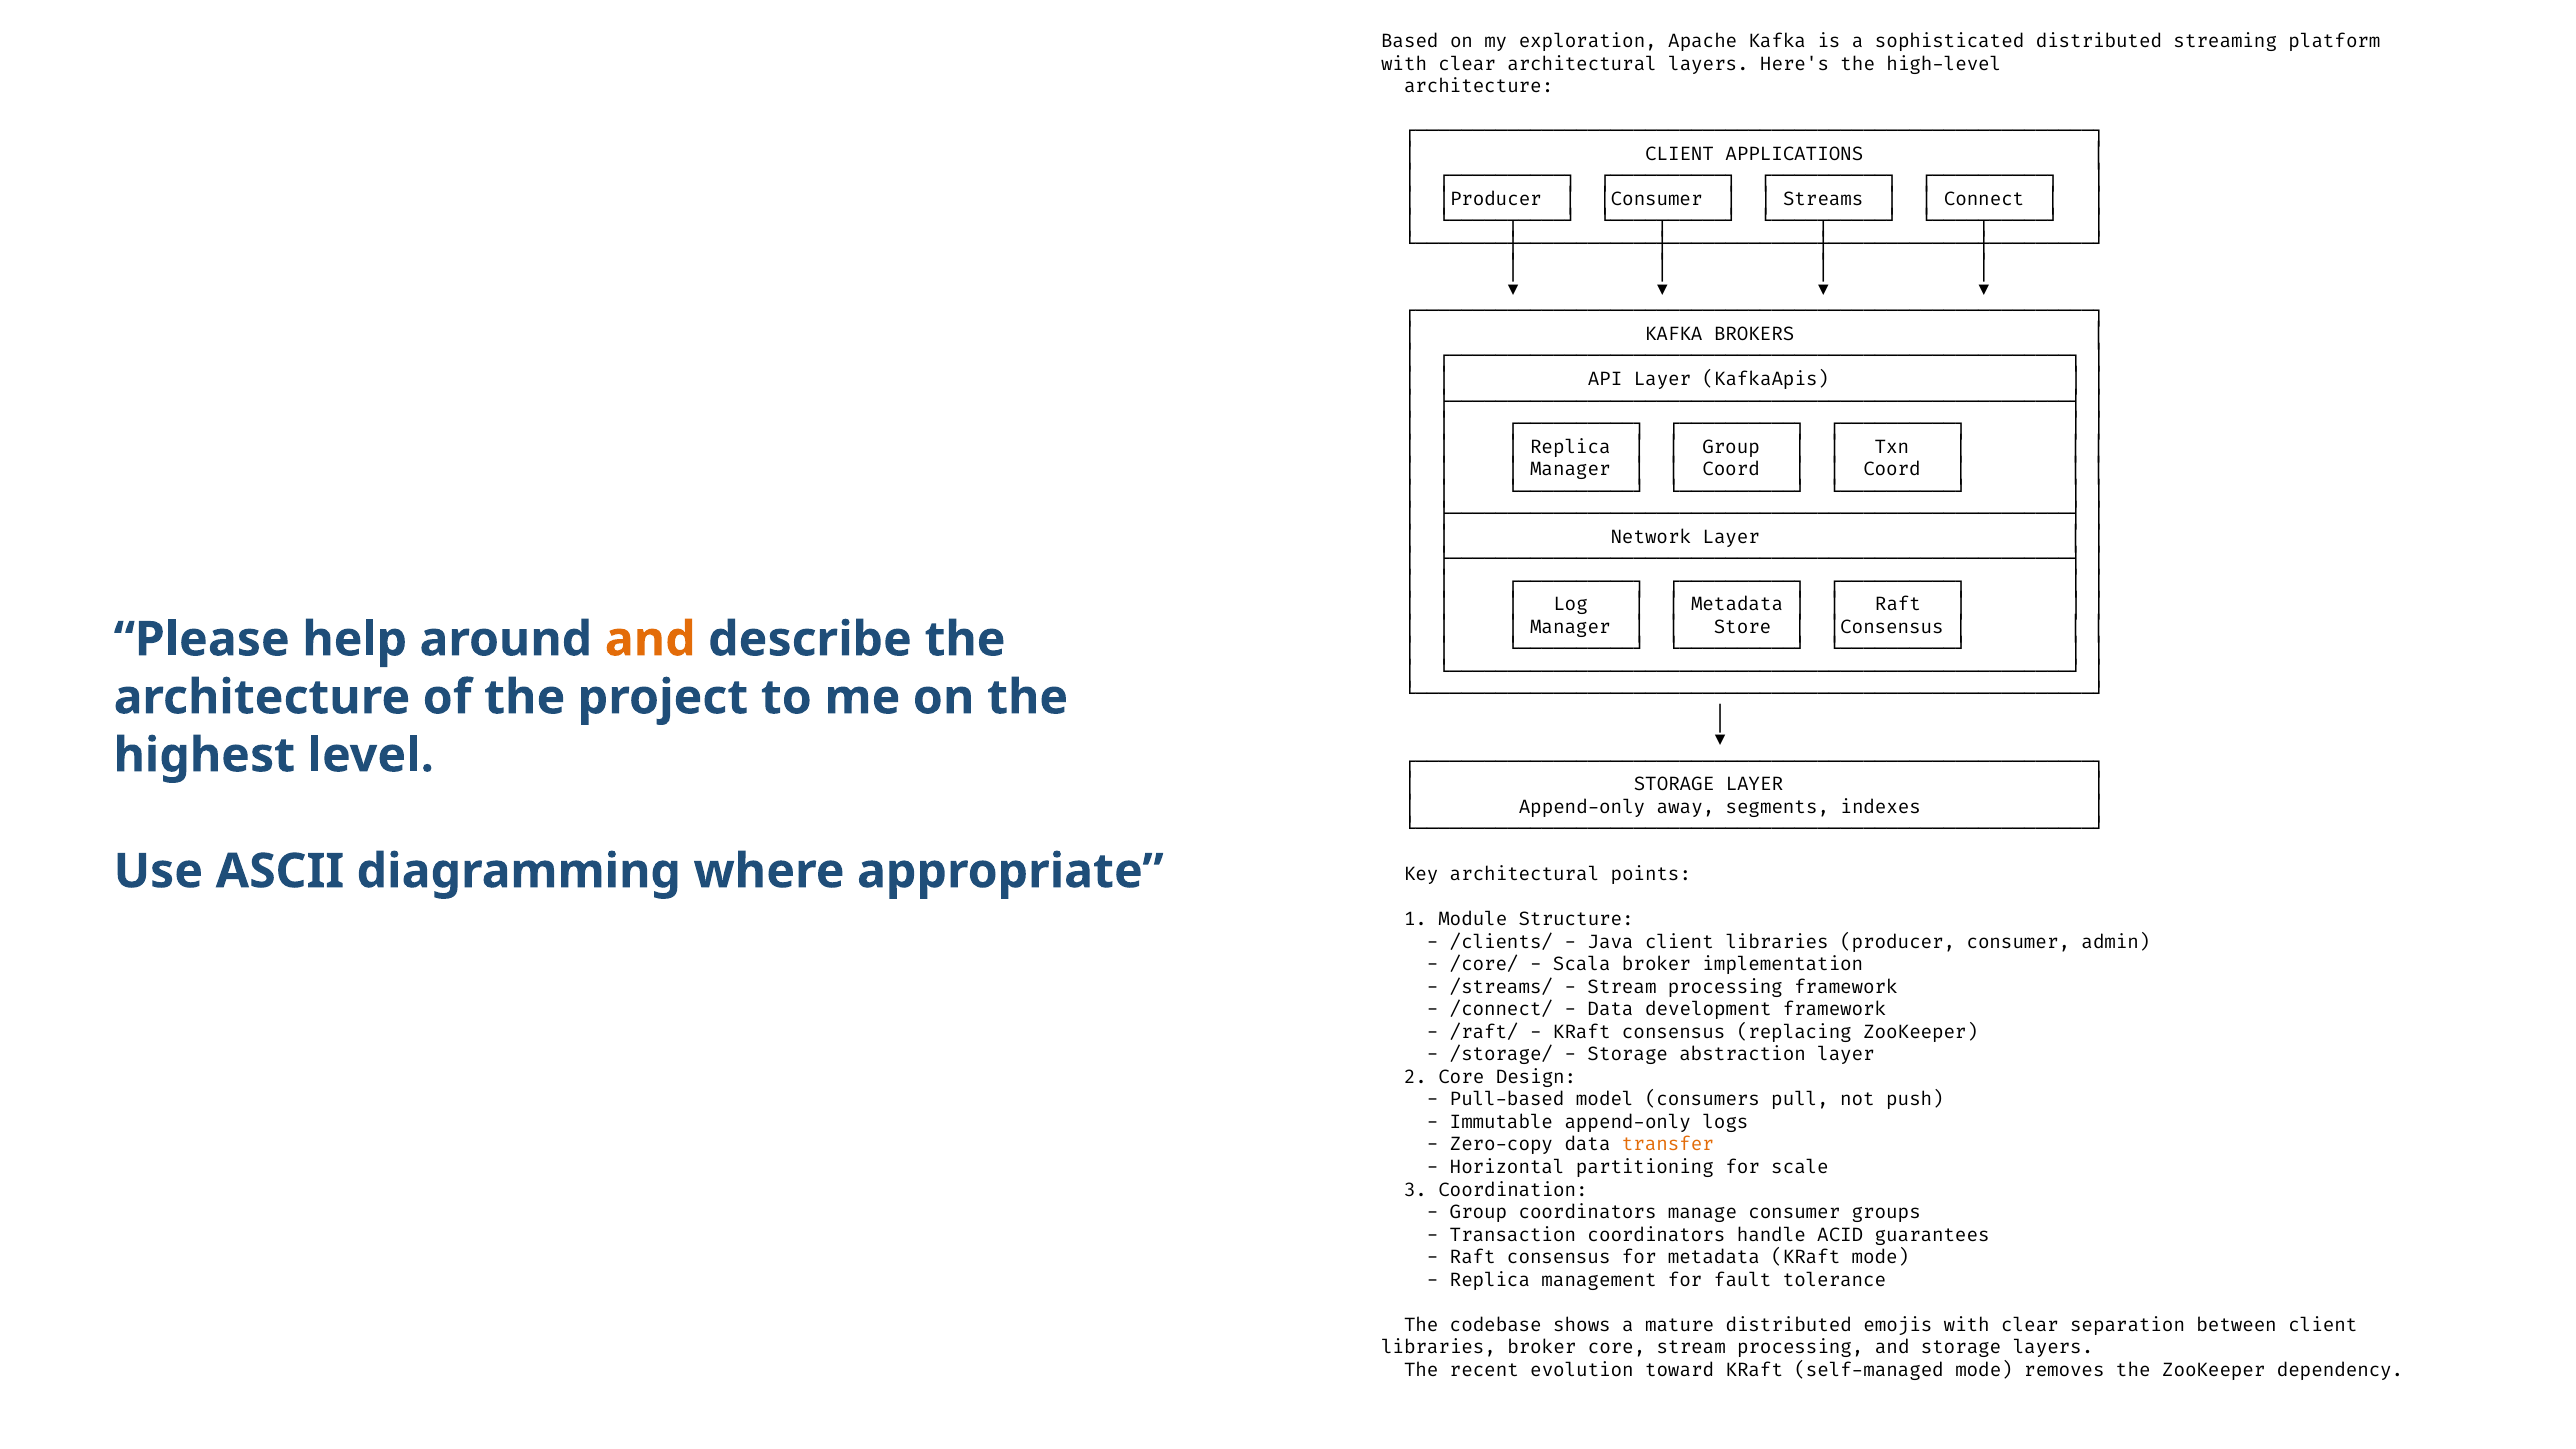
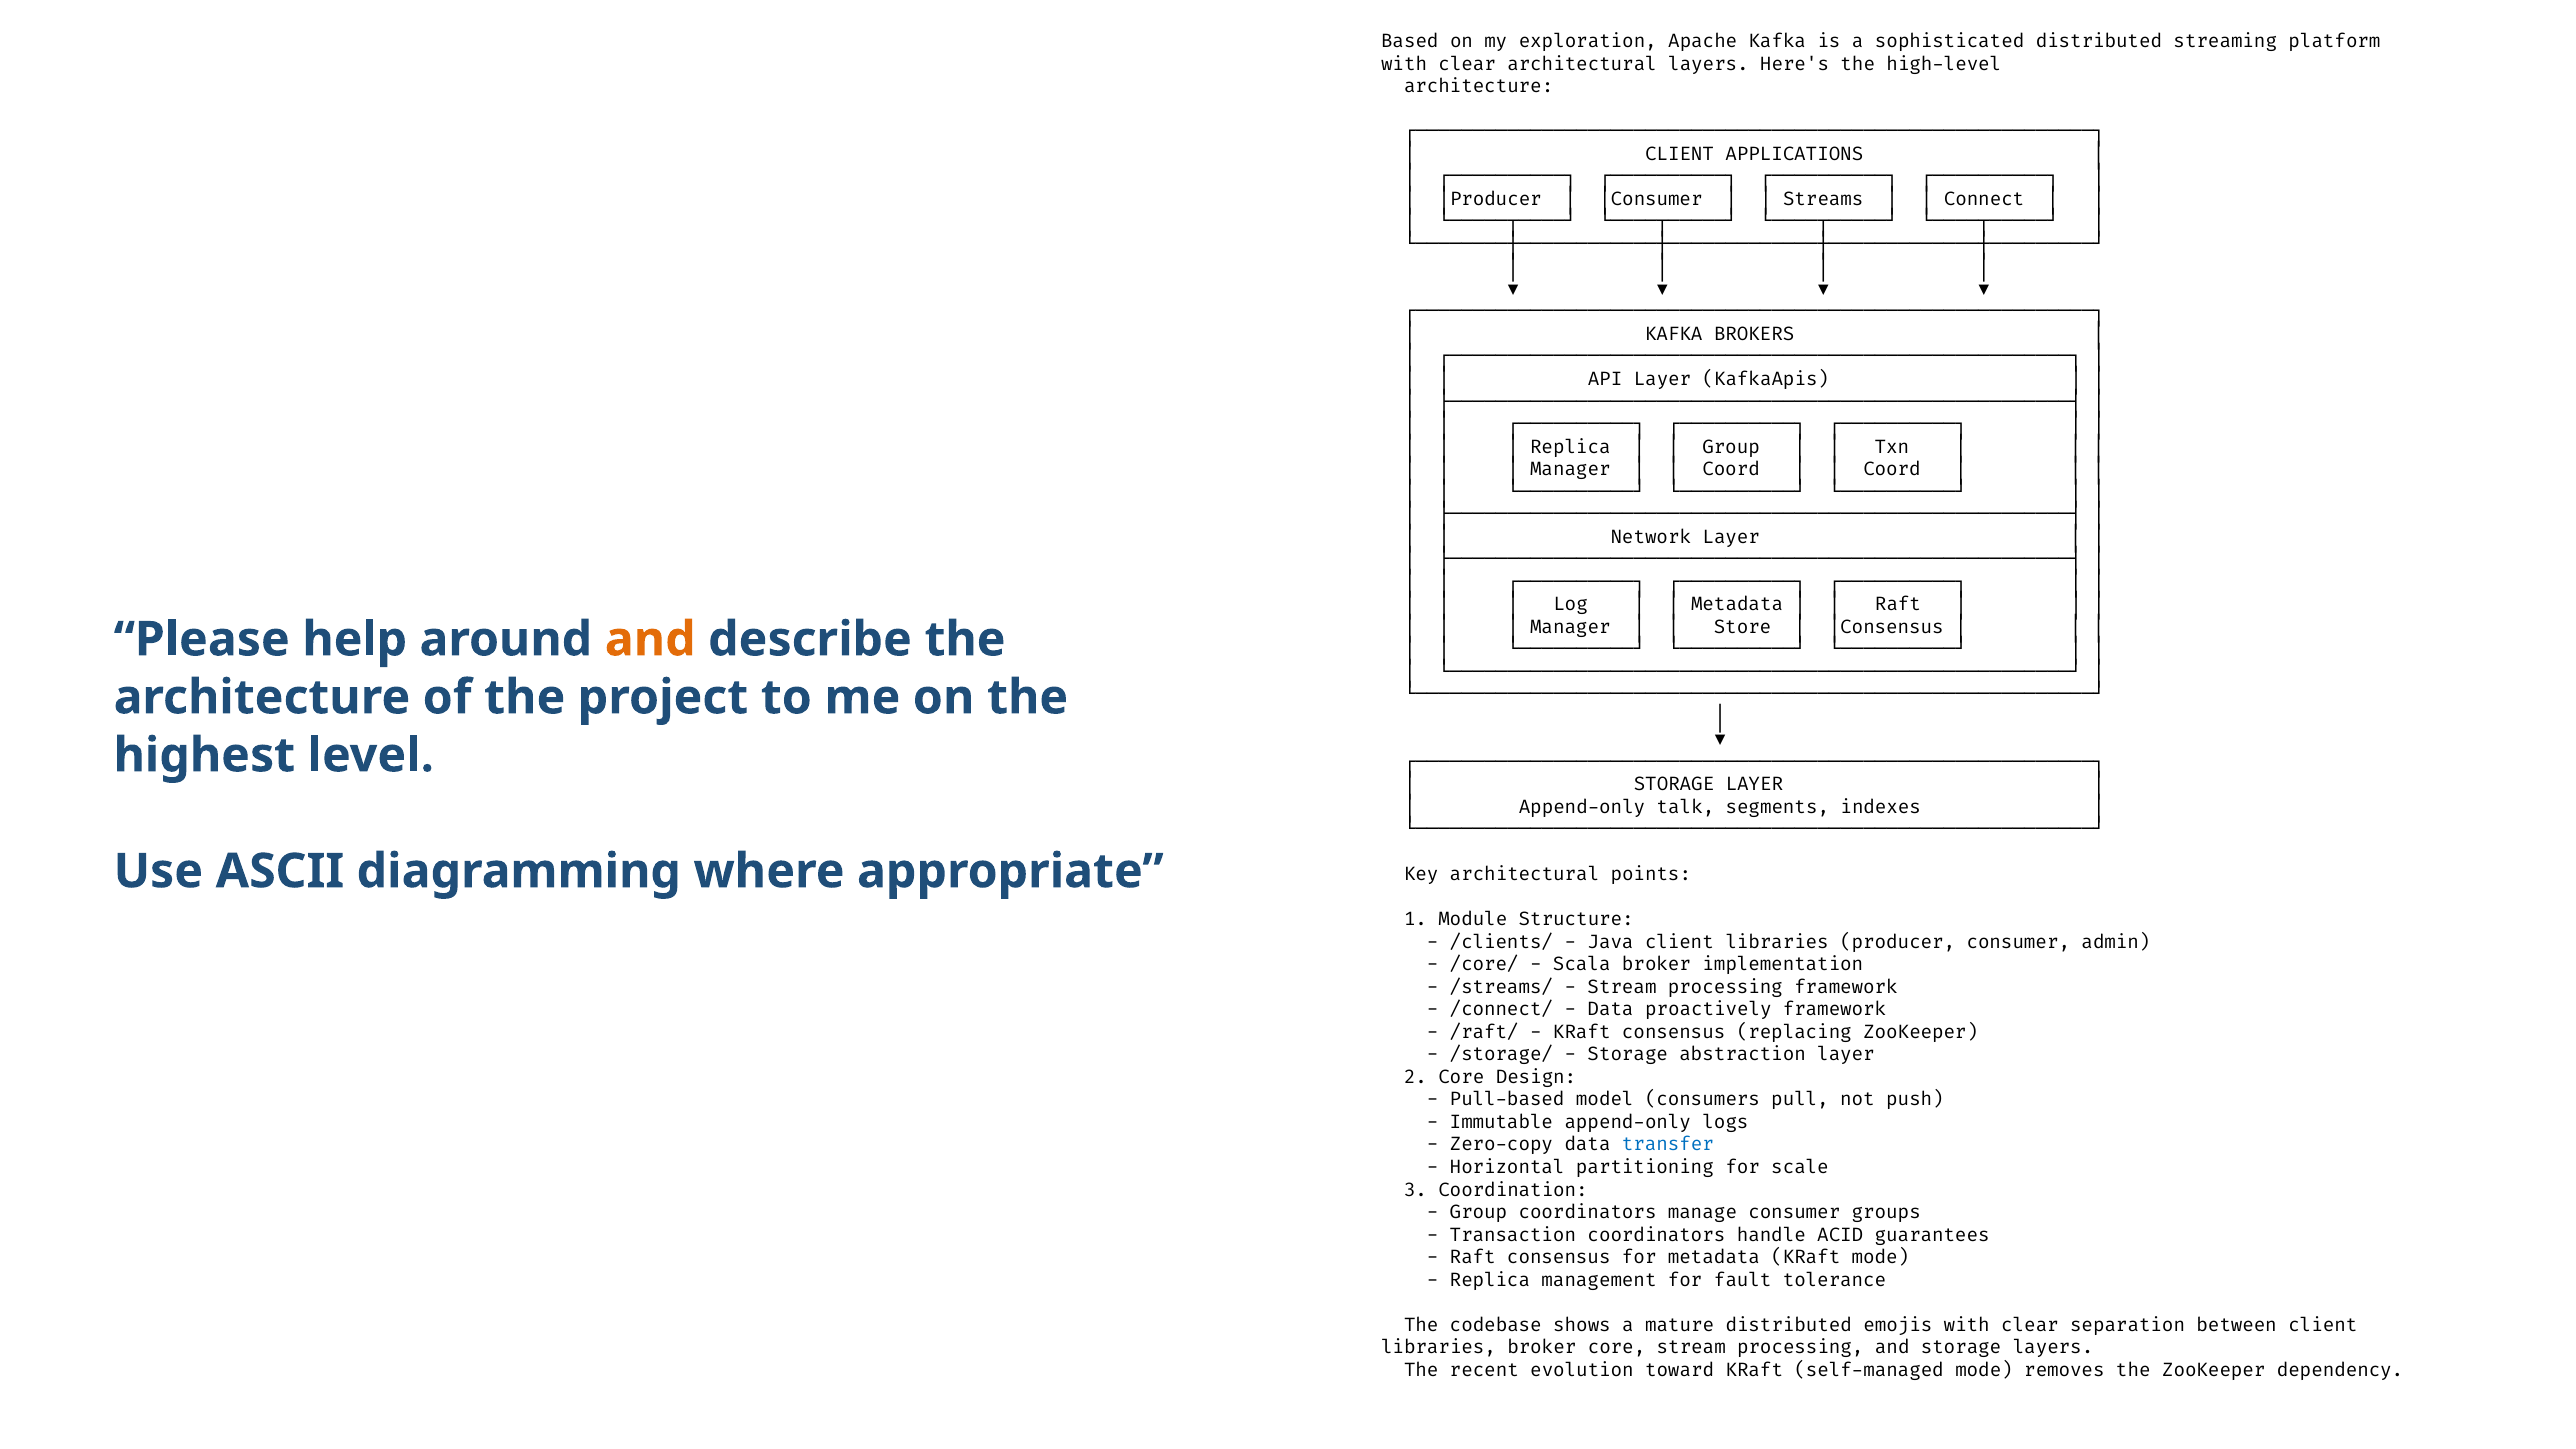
away: away -> talk
development: development -> proactively
transfer colour: orange -> blue
